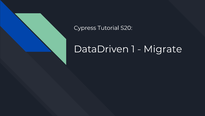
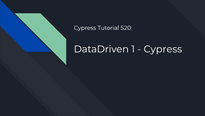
Migrate at (163, 49): Migrate -> Cypress
